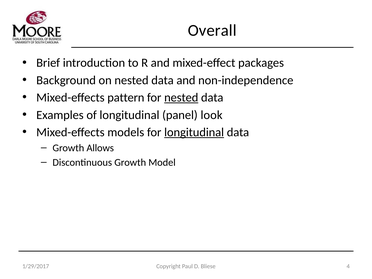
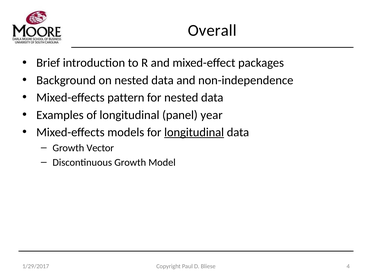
nested at (181, 98) underline: present -> none
look: look -> year
Allows: Allows -> Vector
